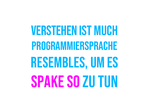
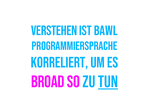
much: much -> bawl
resembles: resembles -> korreliert
spake: spake -> broad
tun underline: none -> present
